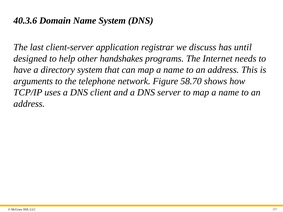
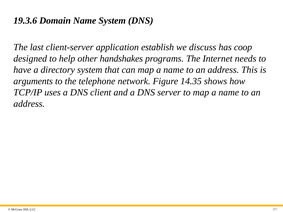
40.3.6: 40.3.6 -> 19.3.6
registrar: registrar -> establish
until: until -> coop
58.70: 58.70 -> 14.35
